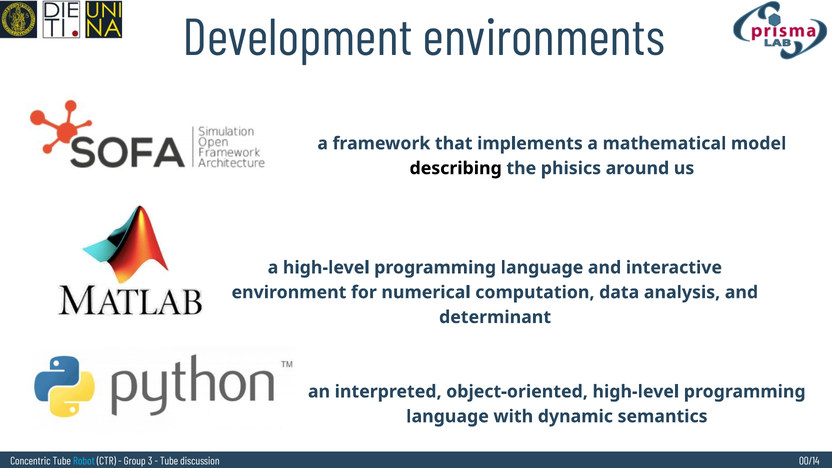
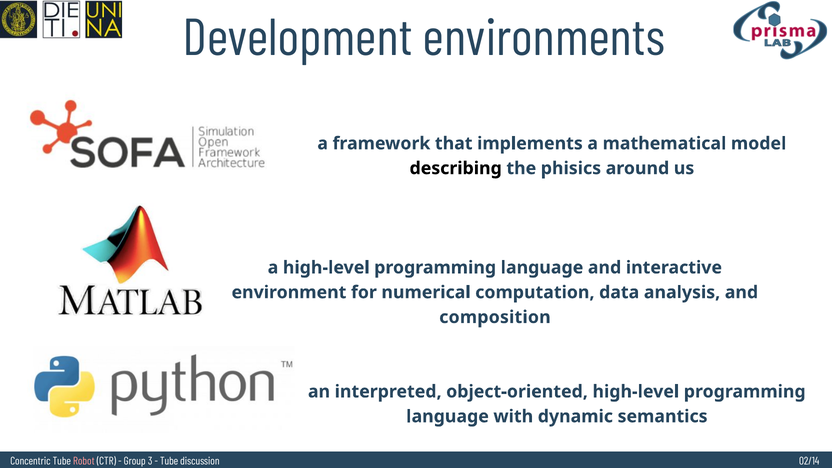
determinant: determinant -> composition
00/14: 00/14 -> 02/14
Robot colour: light blue -> pink
